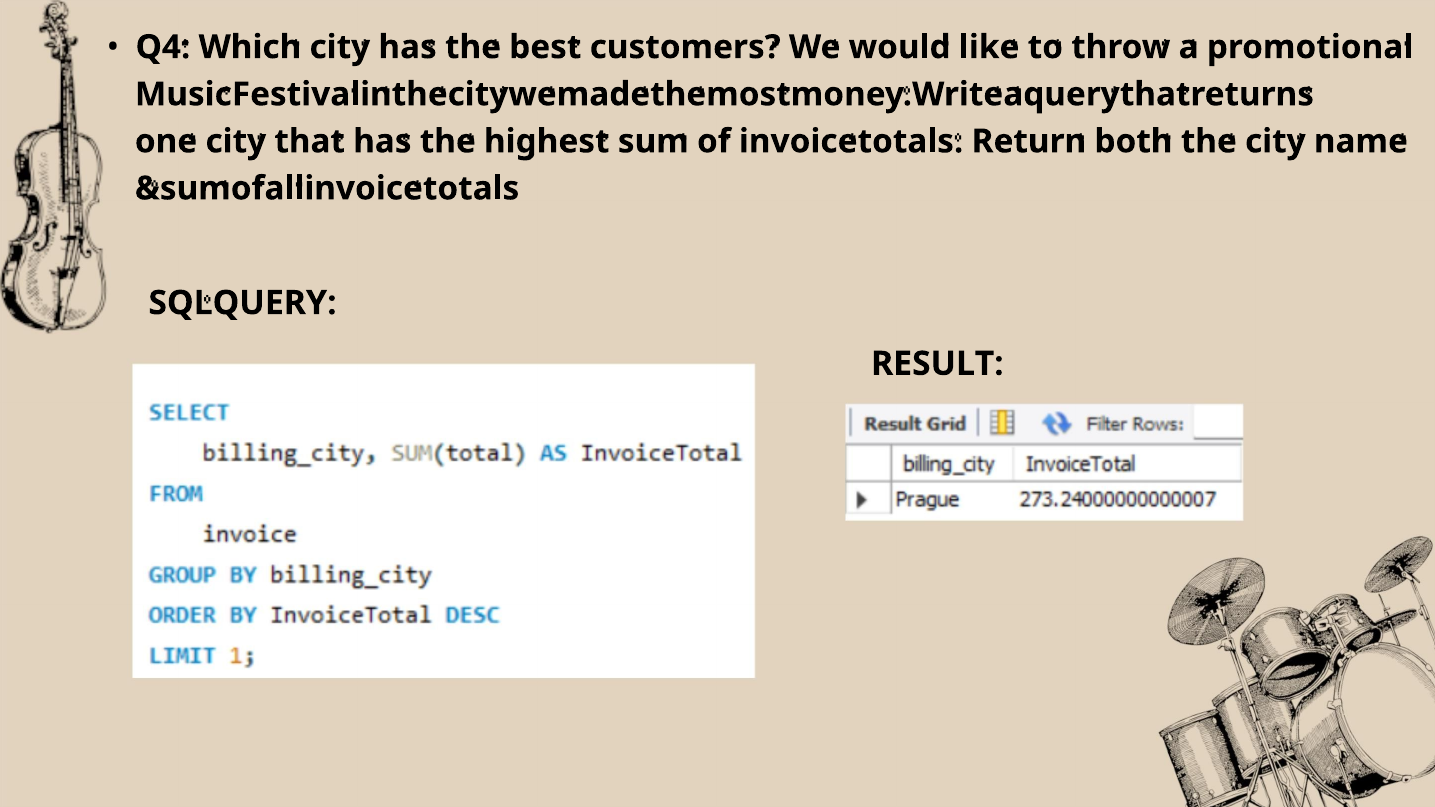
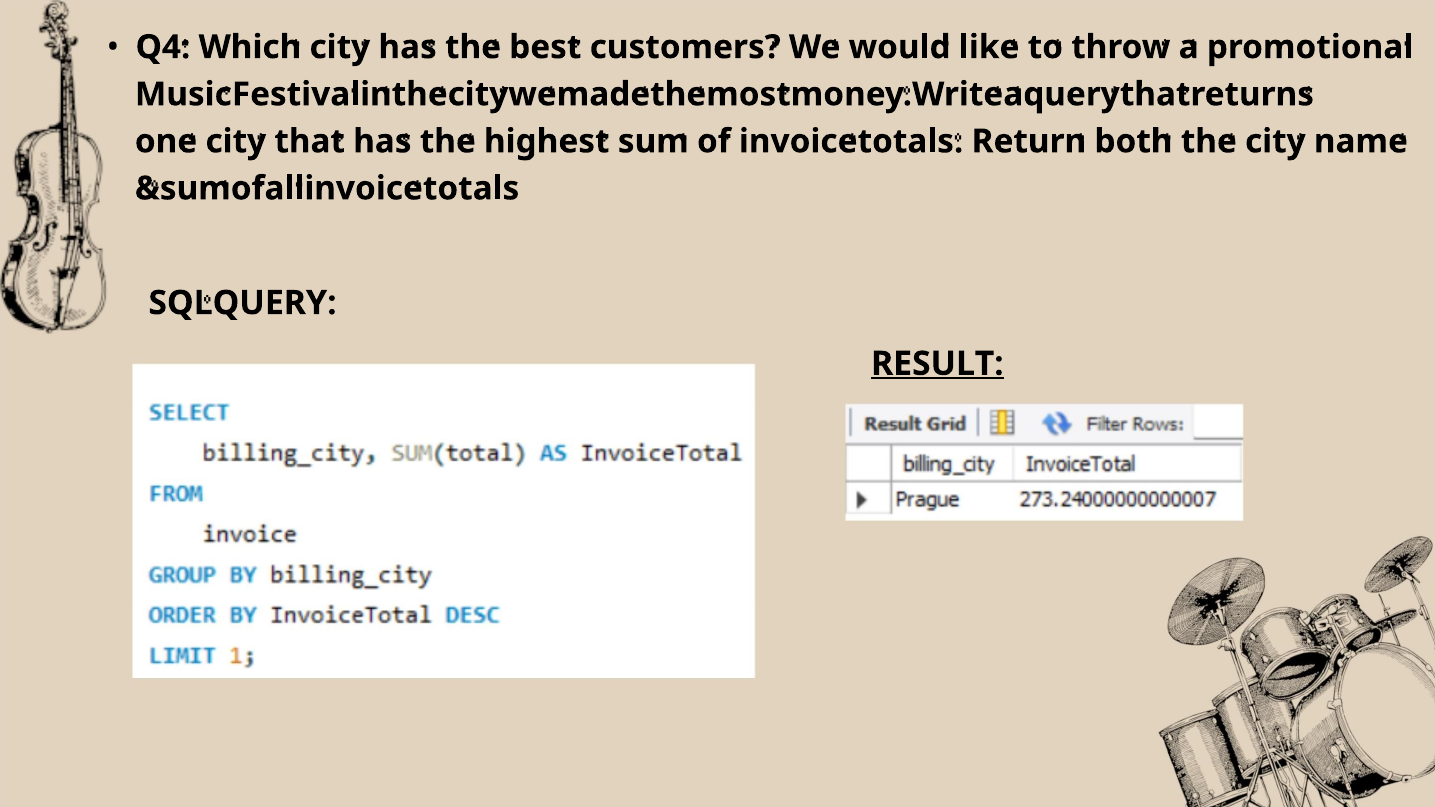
RESULT underline: none -> present
